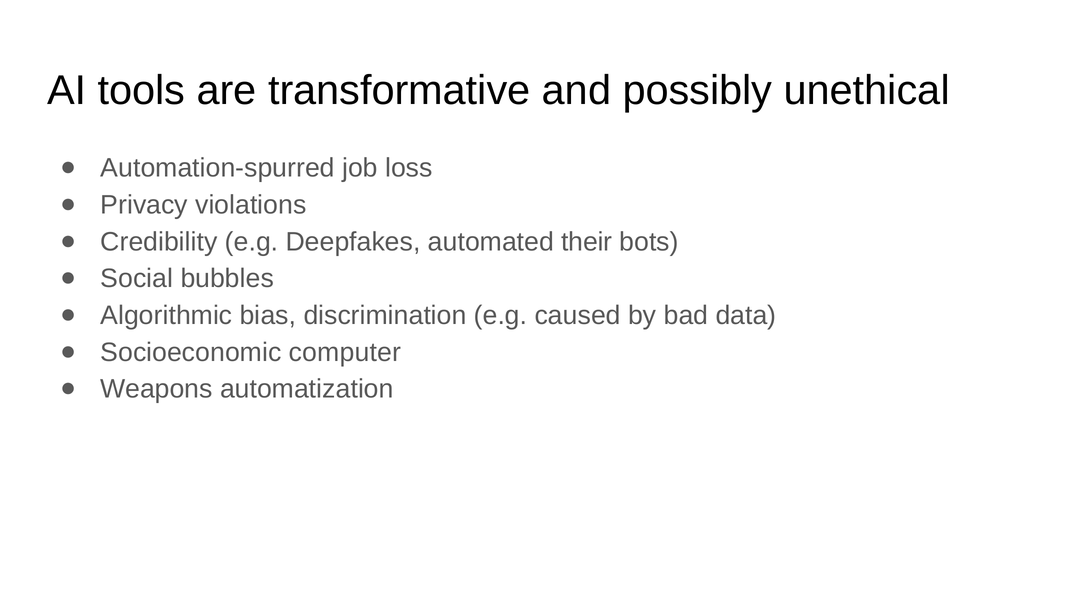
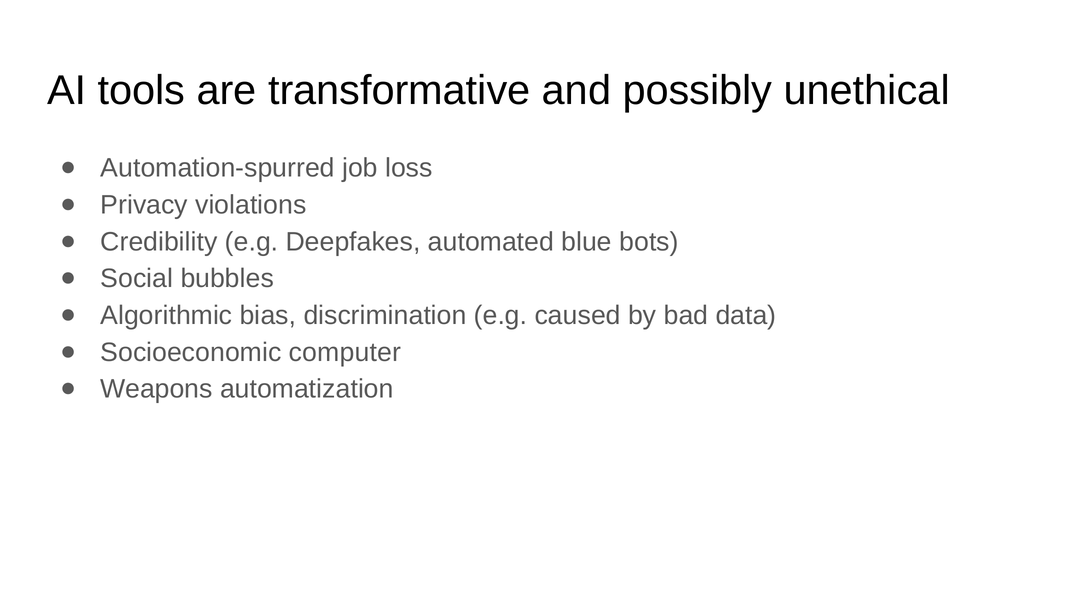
their: their -> blue
